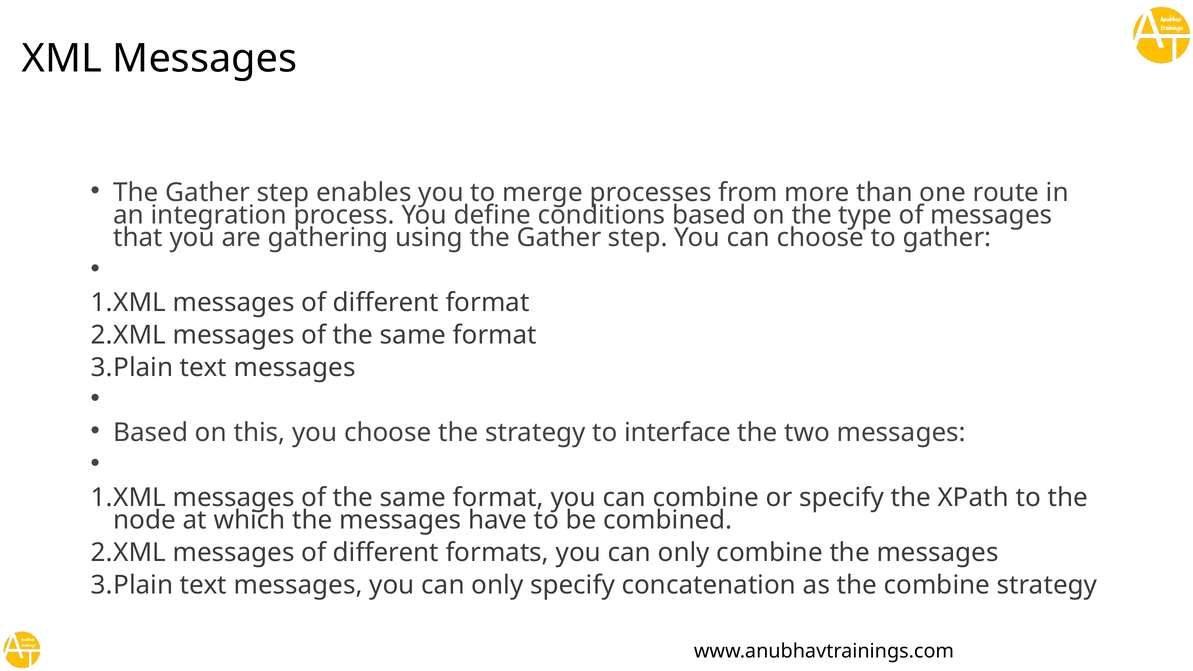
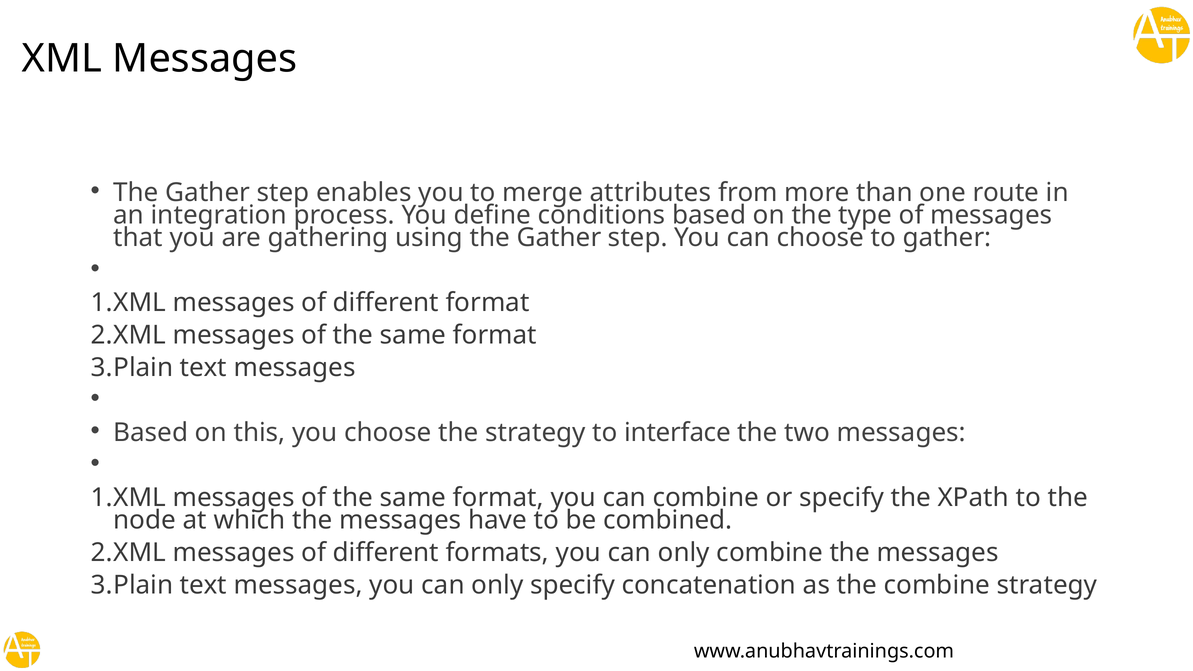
processes: processes -> attributes
